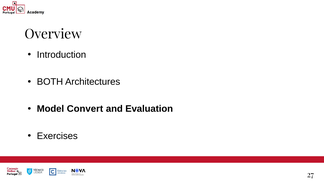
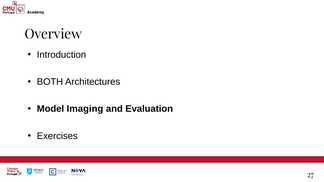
Convert: Convert -> Imaging
